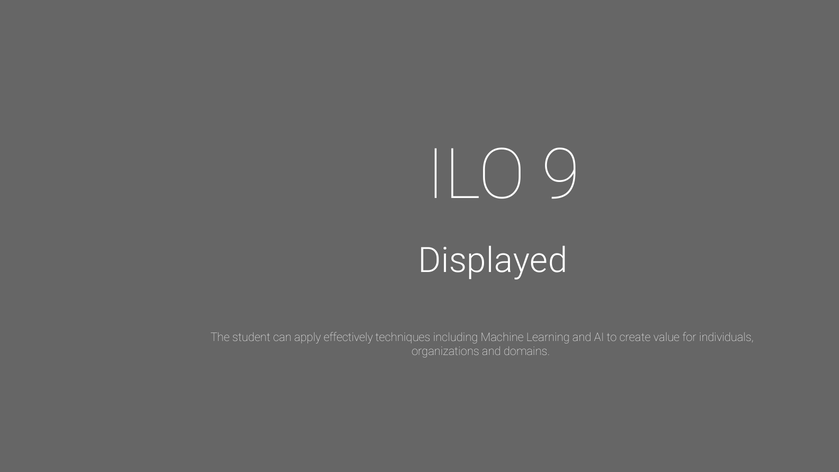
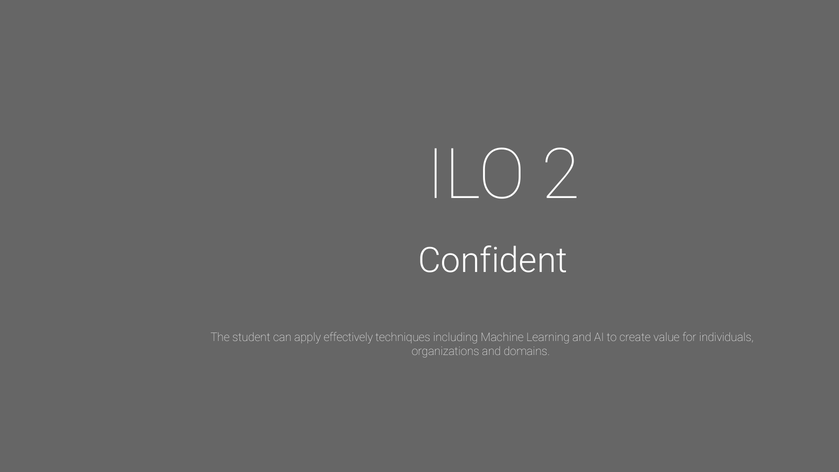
9: 9 -> 2
Displayed: Displayed -> Confident
